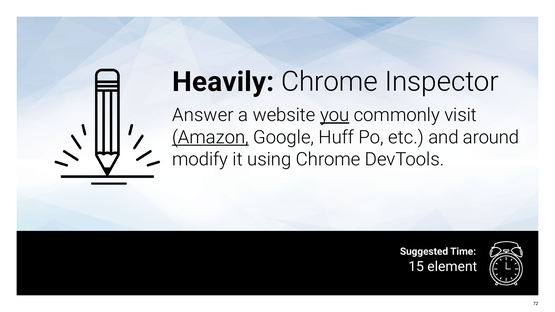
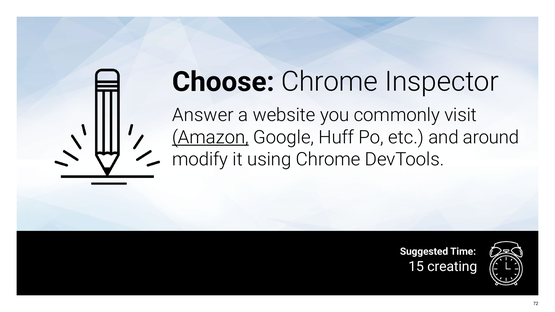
Heavily: Heavily -> Choose
you underline: present -> none
element: element -> creating
